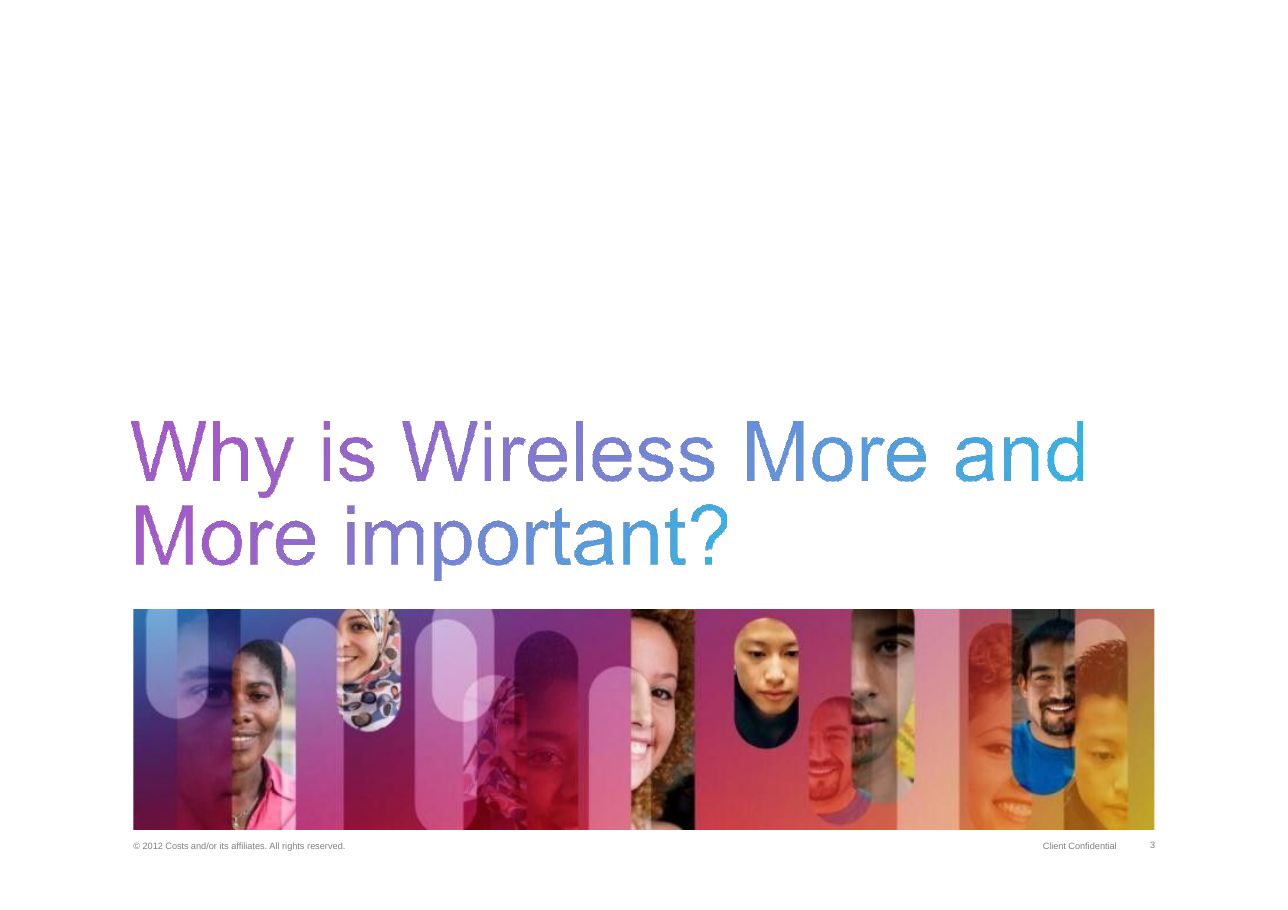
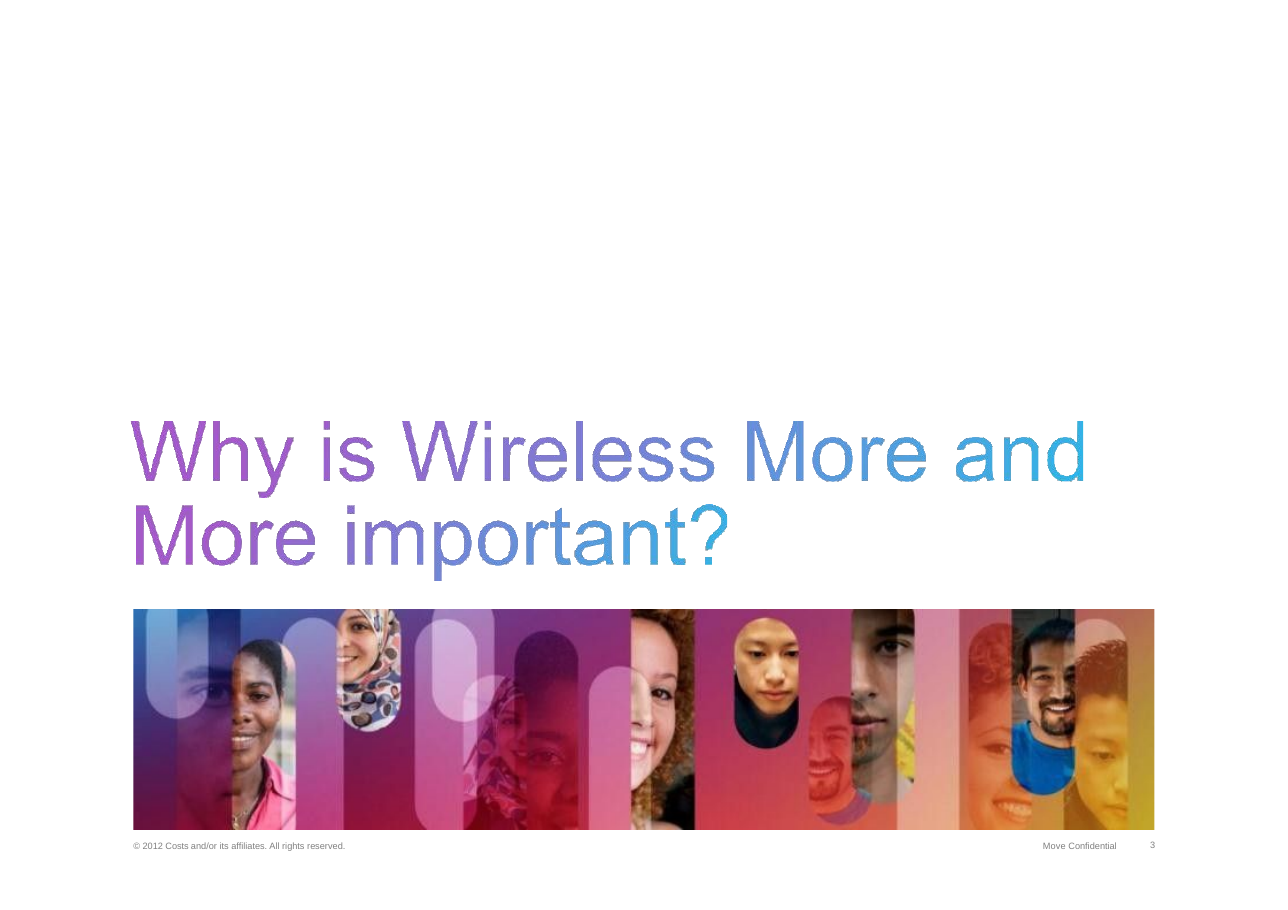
Client: Client -> Move
